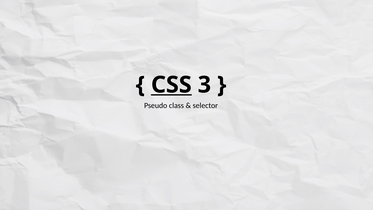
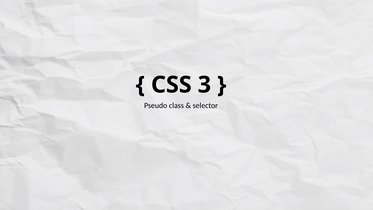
CSS underline: present -> none
